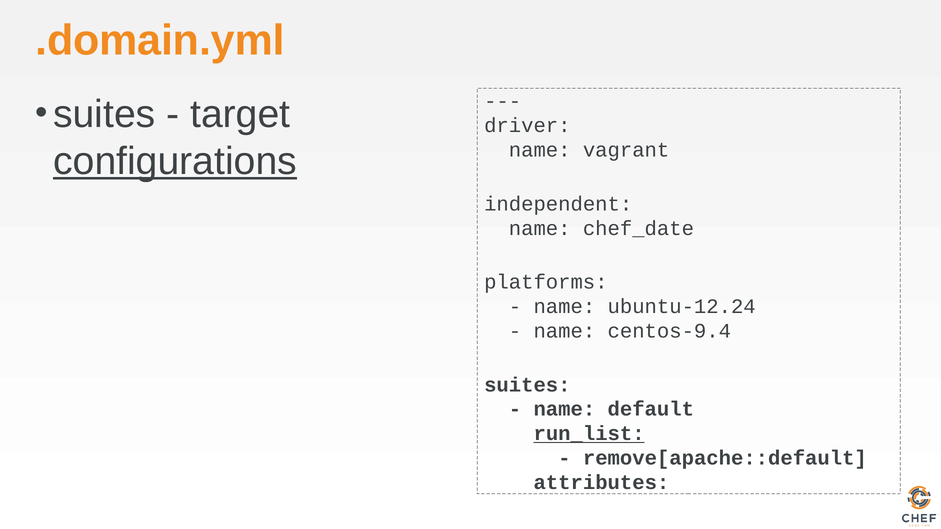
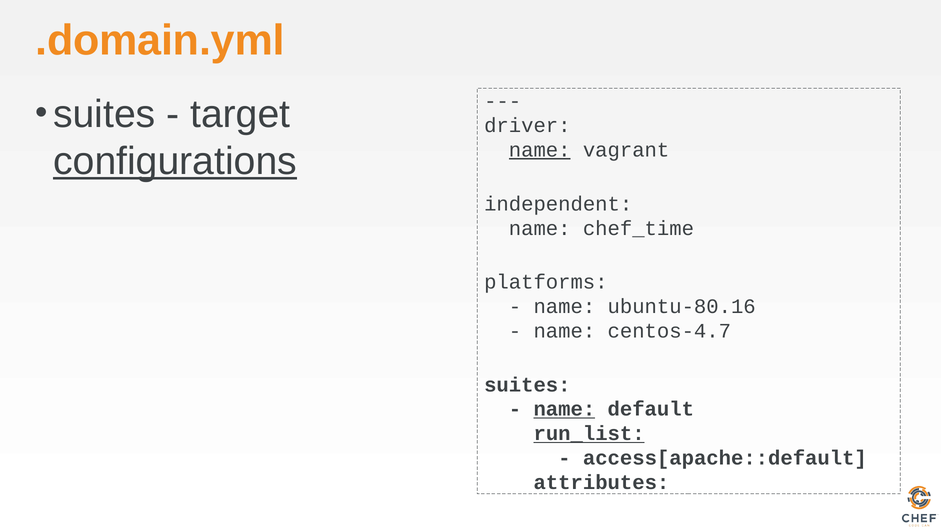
name at (540, 150) underline: none -> present
chef_date: chef_date -> chef_time
ubuntu-12.24: ubuntu-12.24 -> ubuntu-80.16
centos-9.4: centos-9.4 -> centos-4.7
name at (564, 409) underline: none -> present
remove[apache::default: remove[apache::default -> access[apache::default
